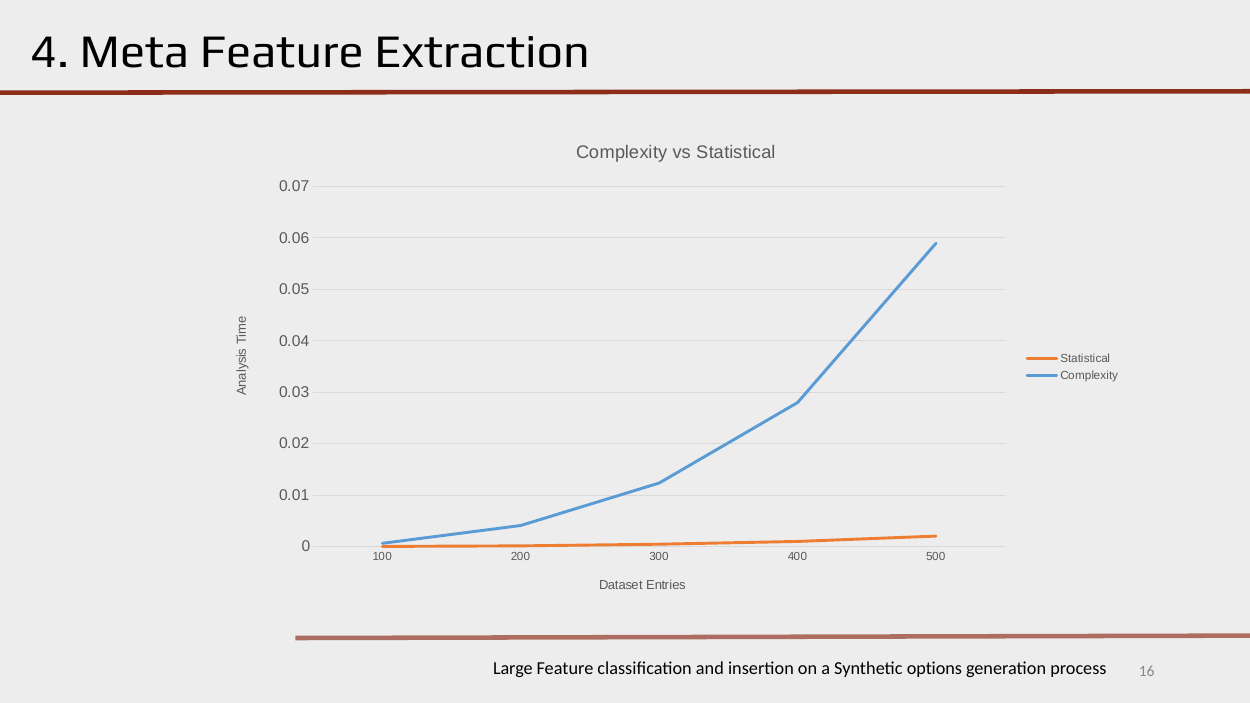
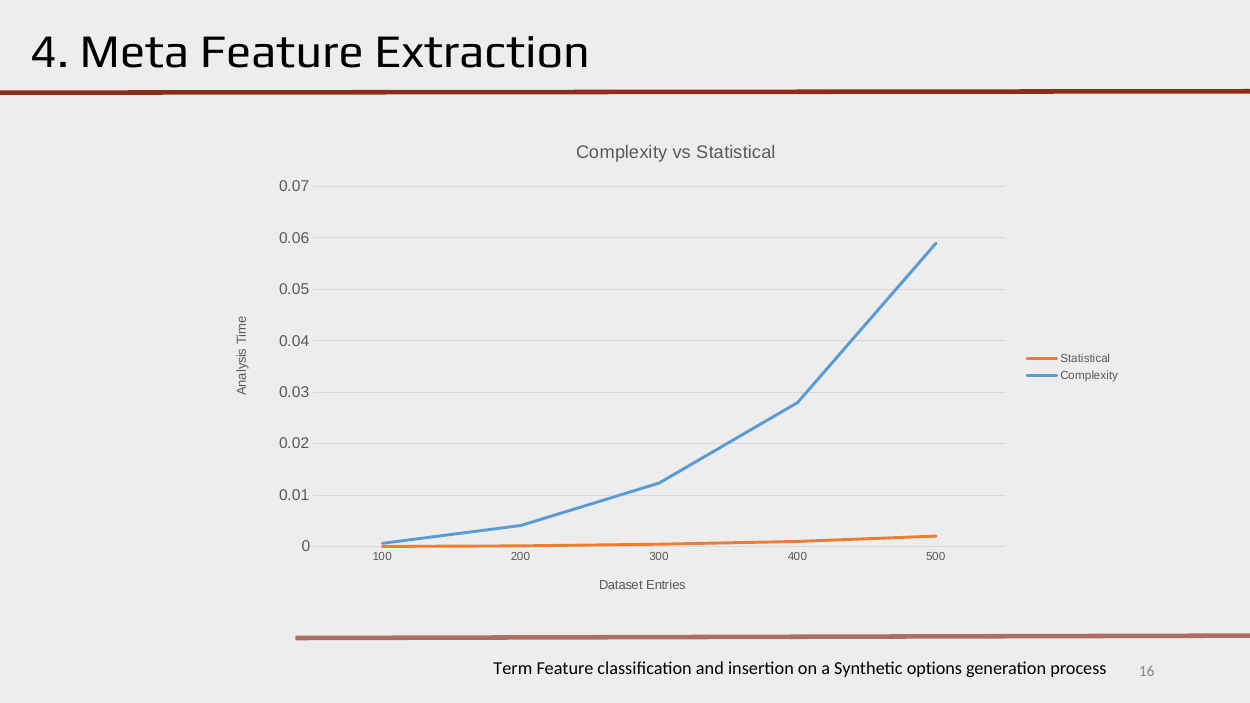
Large: Large -> Term
